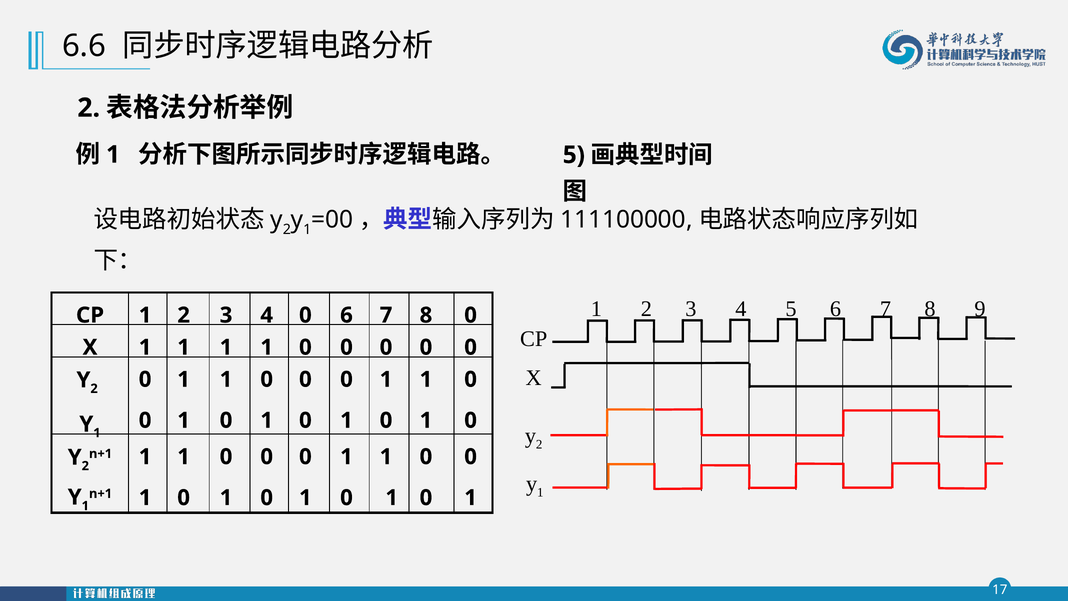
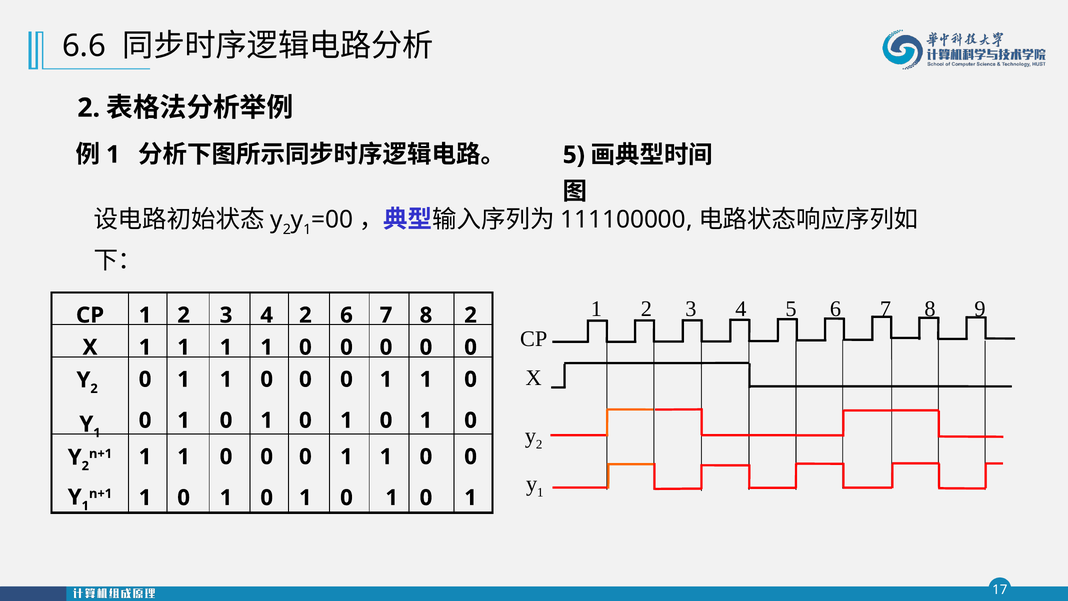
4 0: 0 -> 2
8 0: 0 -> 2
